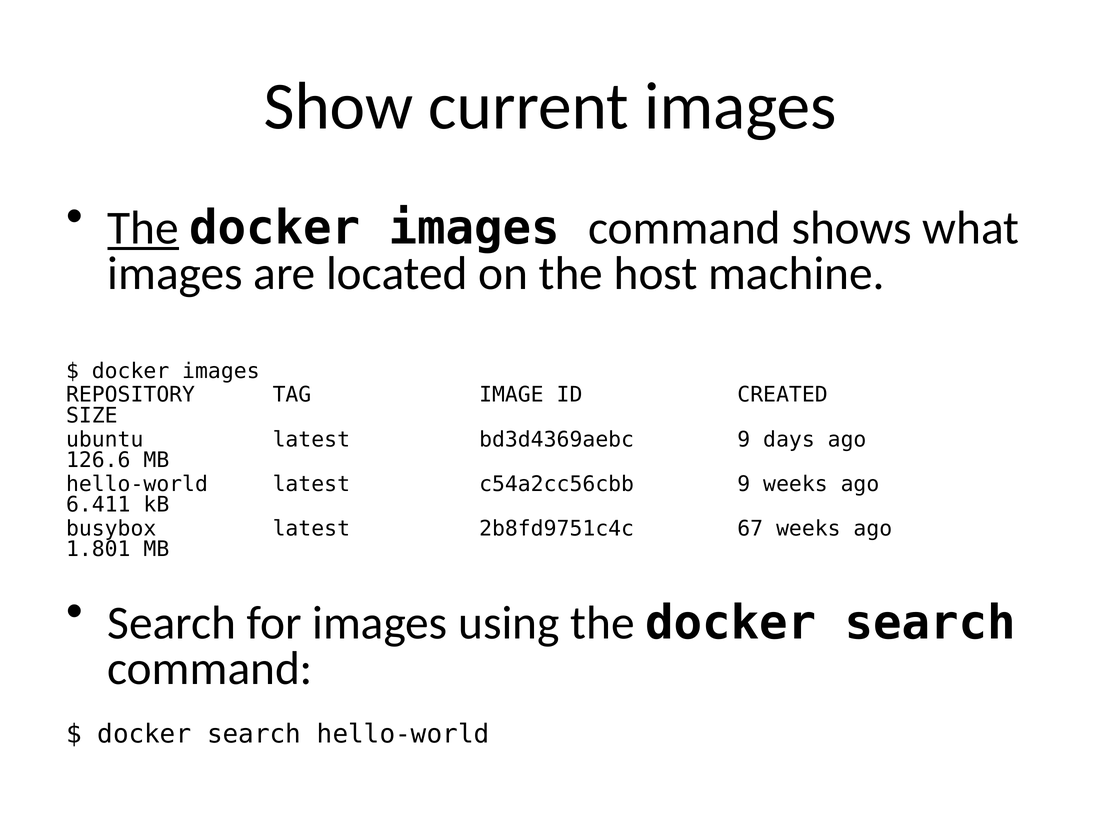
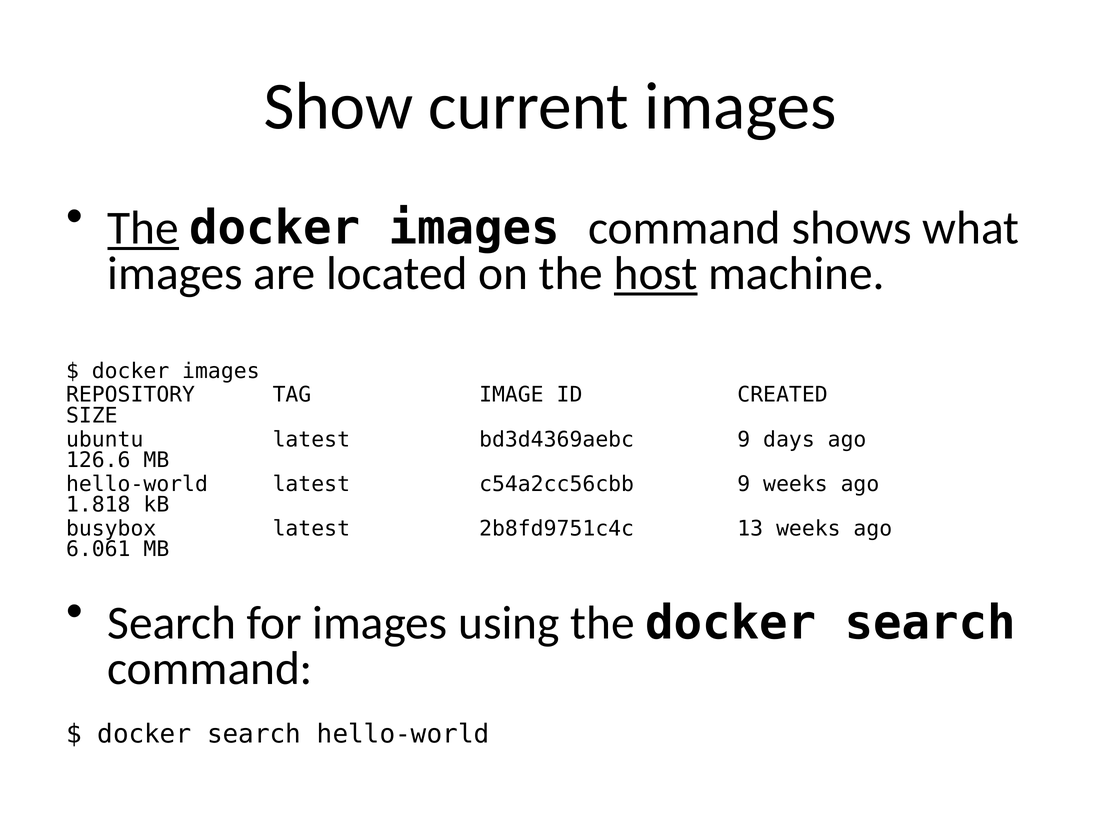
host underline: none -> present
6.411: 6.411 -> 1.818
67: 67 -> 13
1.801: 1.801 -> 6.061
